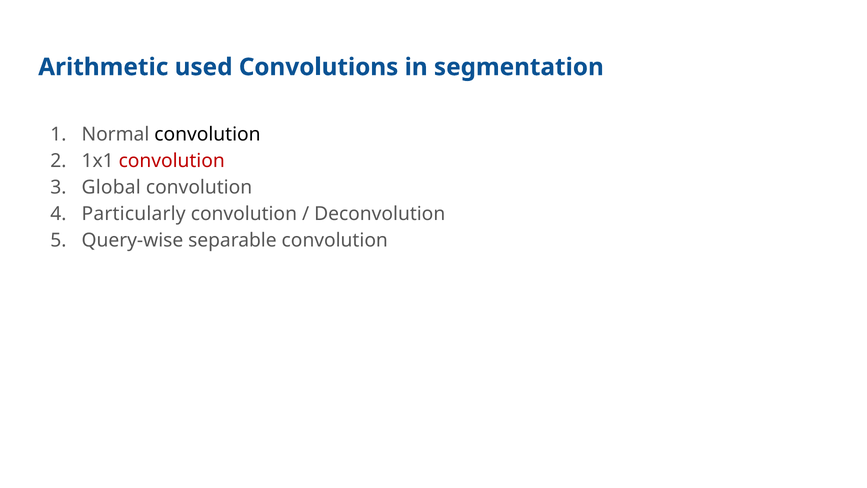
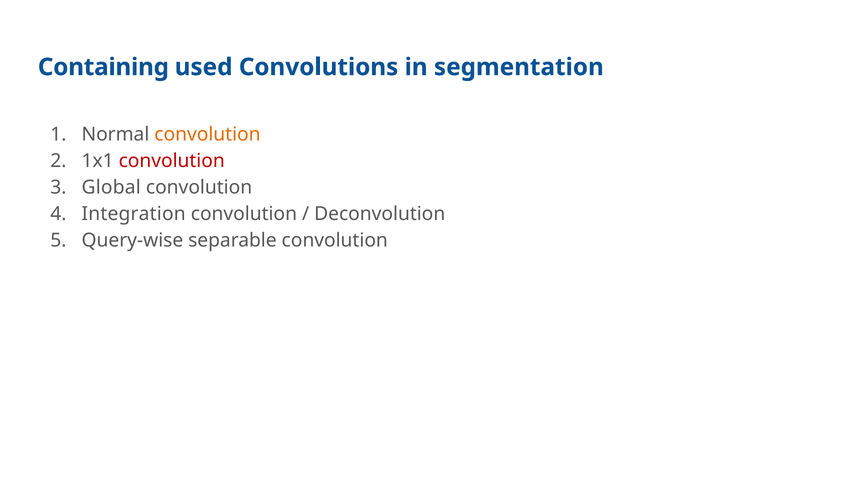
Arithmetic: Arithmetic -> Containing
convolution at (207, 134) colour: black -> orange
Particularly: Particularly -> Integration
